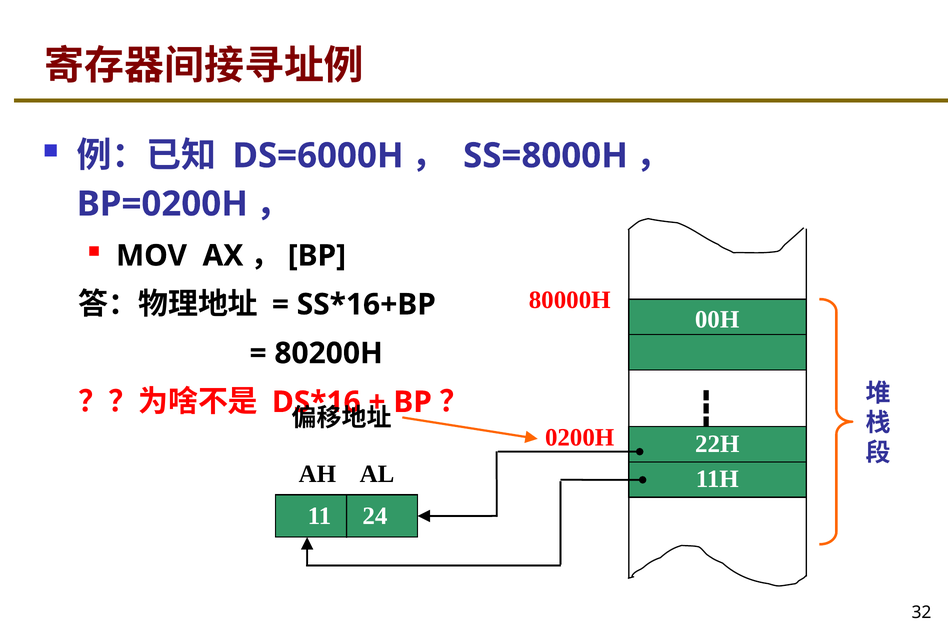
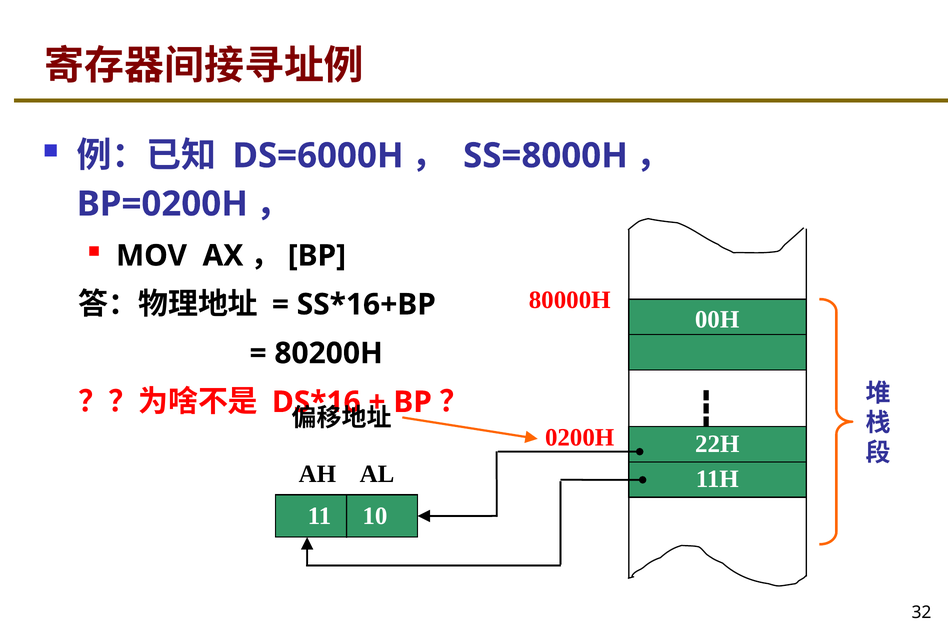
24: 24 -> 10
